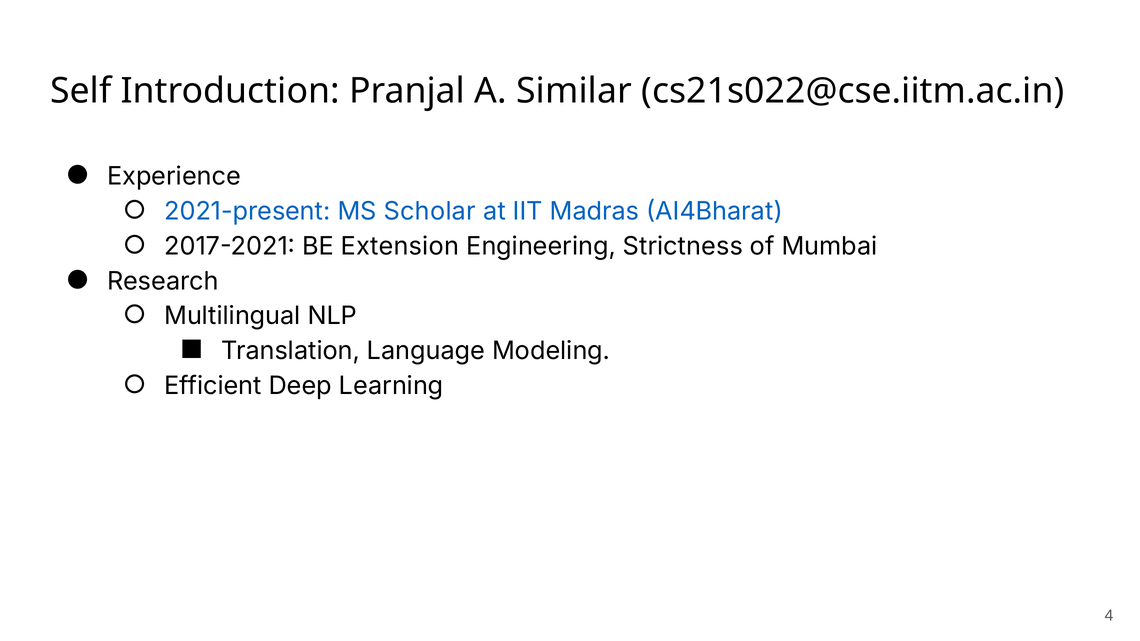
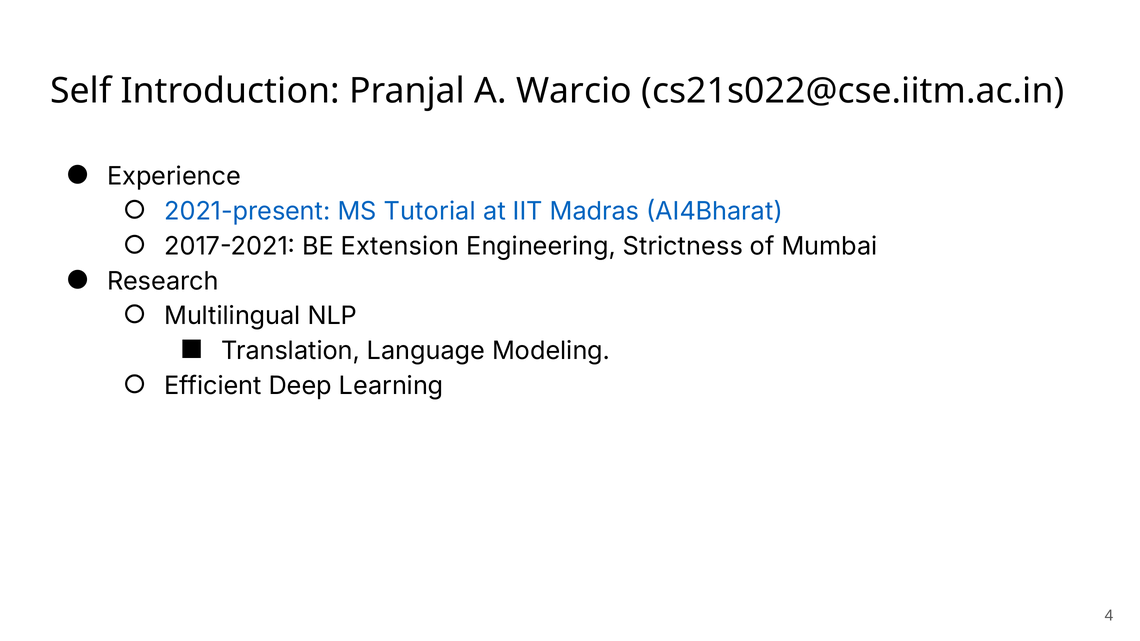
Similar: Similar -> Warcio
Scholar: Scholar -> Tutorial
